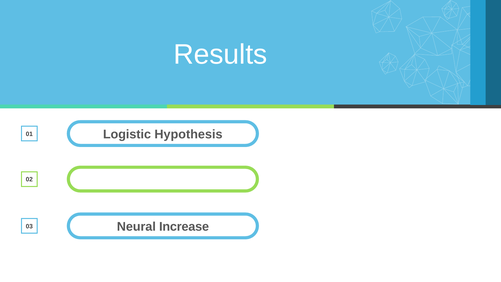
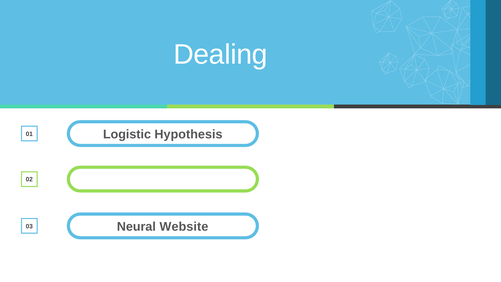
Results: Results -> Dealing
Increase: Increase -> Website
